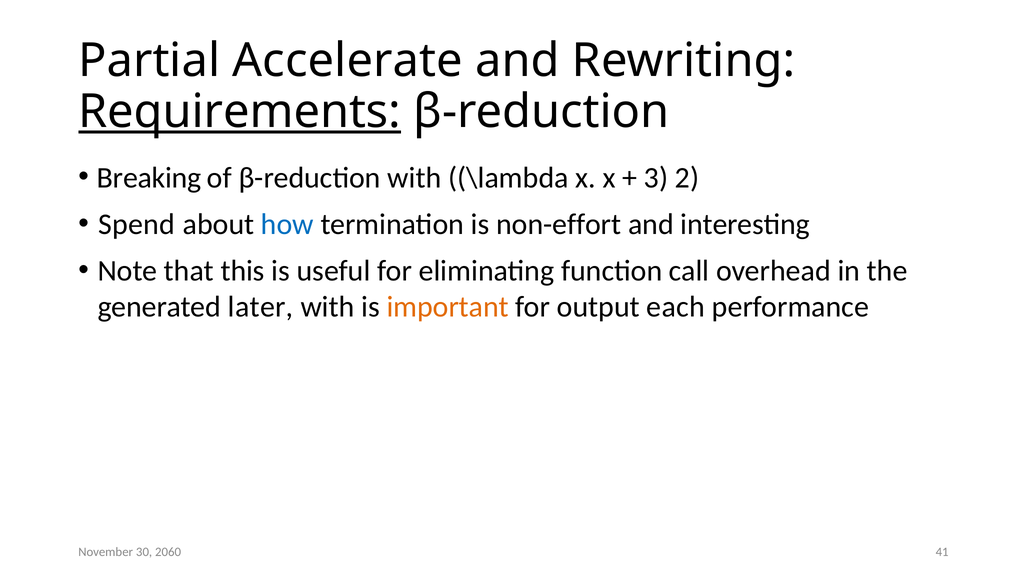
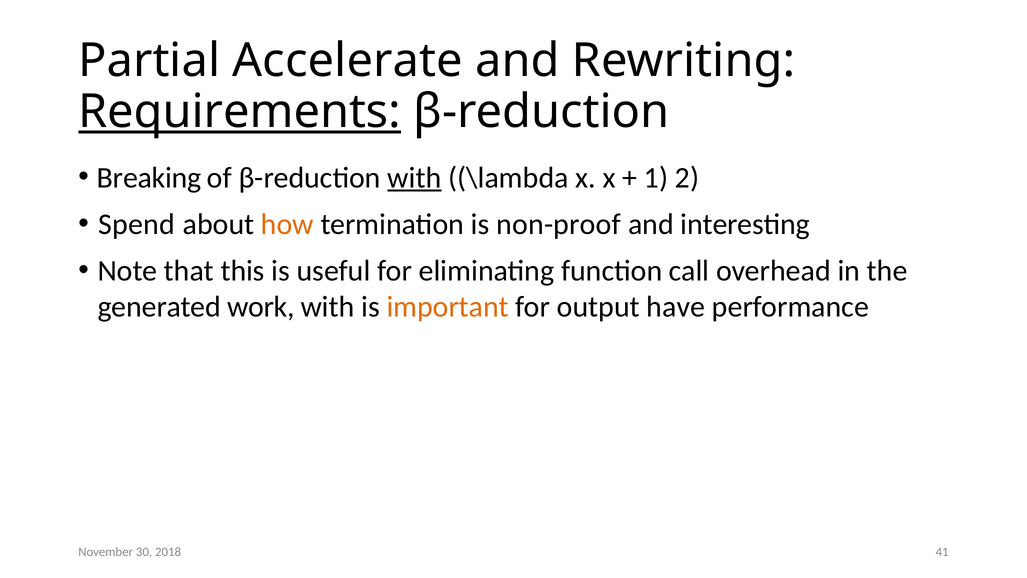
with at (414, 178) underline: none -> present
3: 3 -> 1
how colour: blue -> orange
non-effort: non-effort -> non-proof
later: later -> work
each: each -> have
2060: 2060 -> 2018
